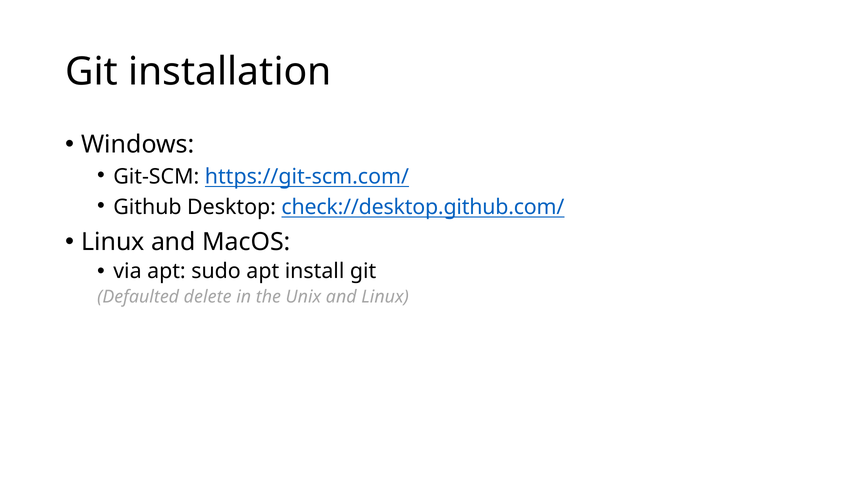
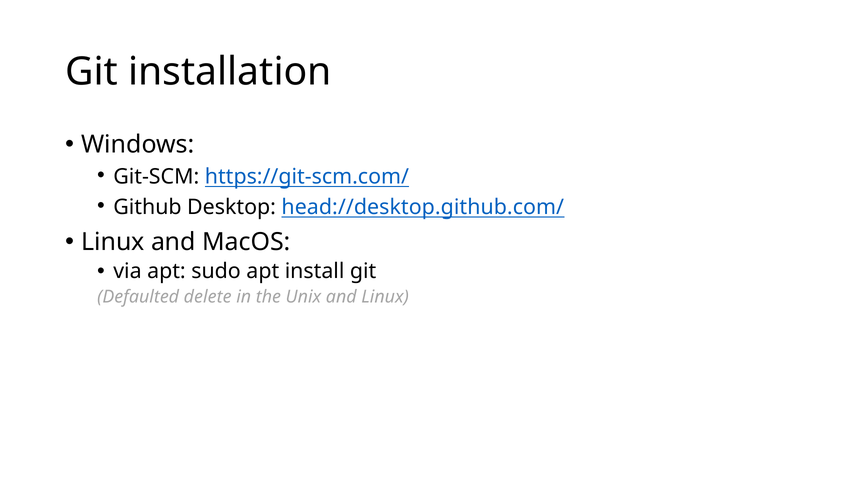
check://desktop.github.com/: check://desktop.github.com/ -> head://desktop.github.com/
